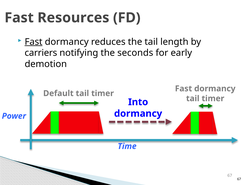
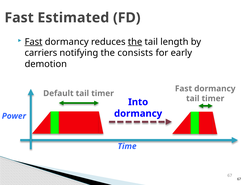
Resources: Resources -> Estimated
the at (135, 42) underline: none -> present
seconds: seconds -> consists
